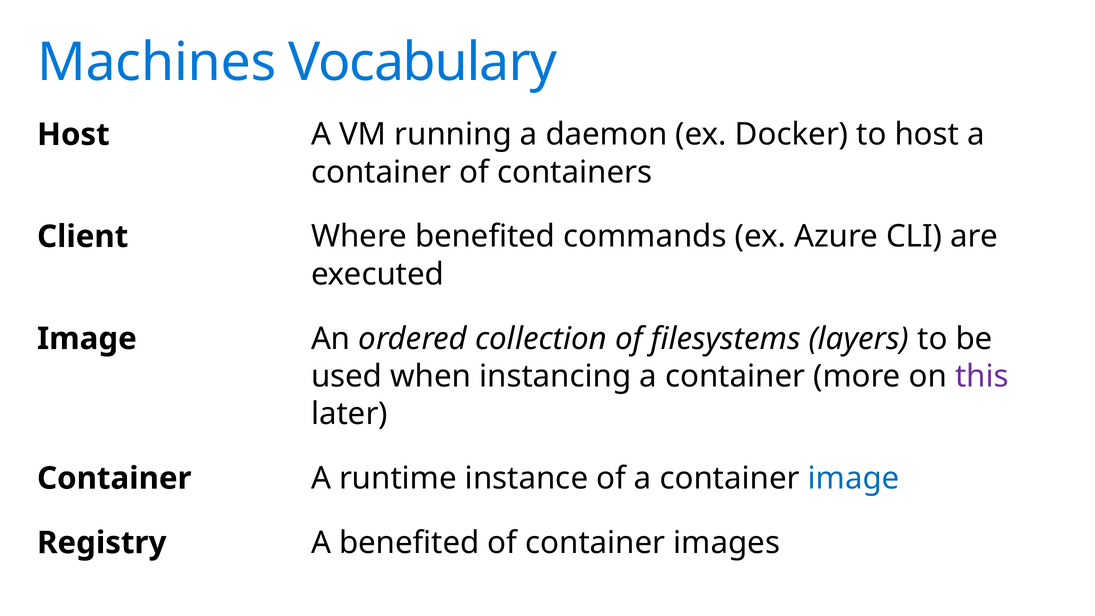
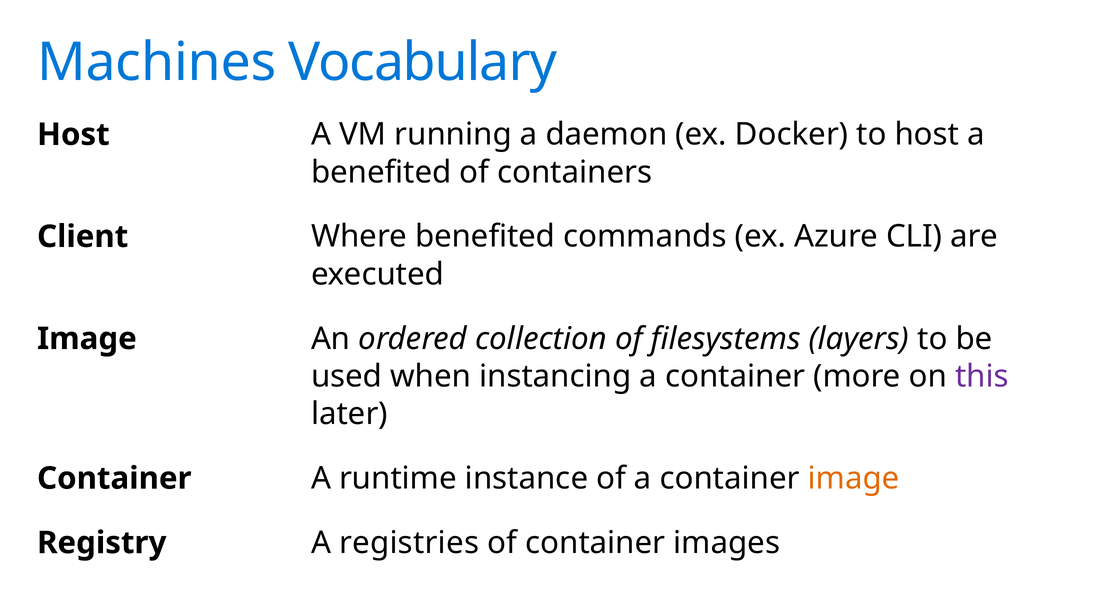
container at (381, 172): container -> benefited
image at (854, 478) colour: blue -> orange
A benefited: benefited -> registries
